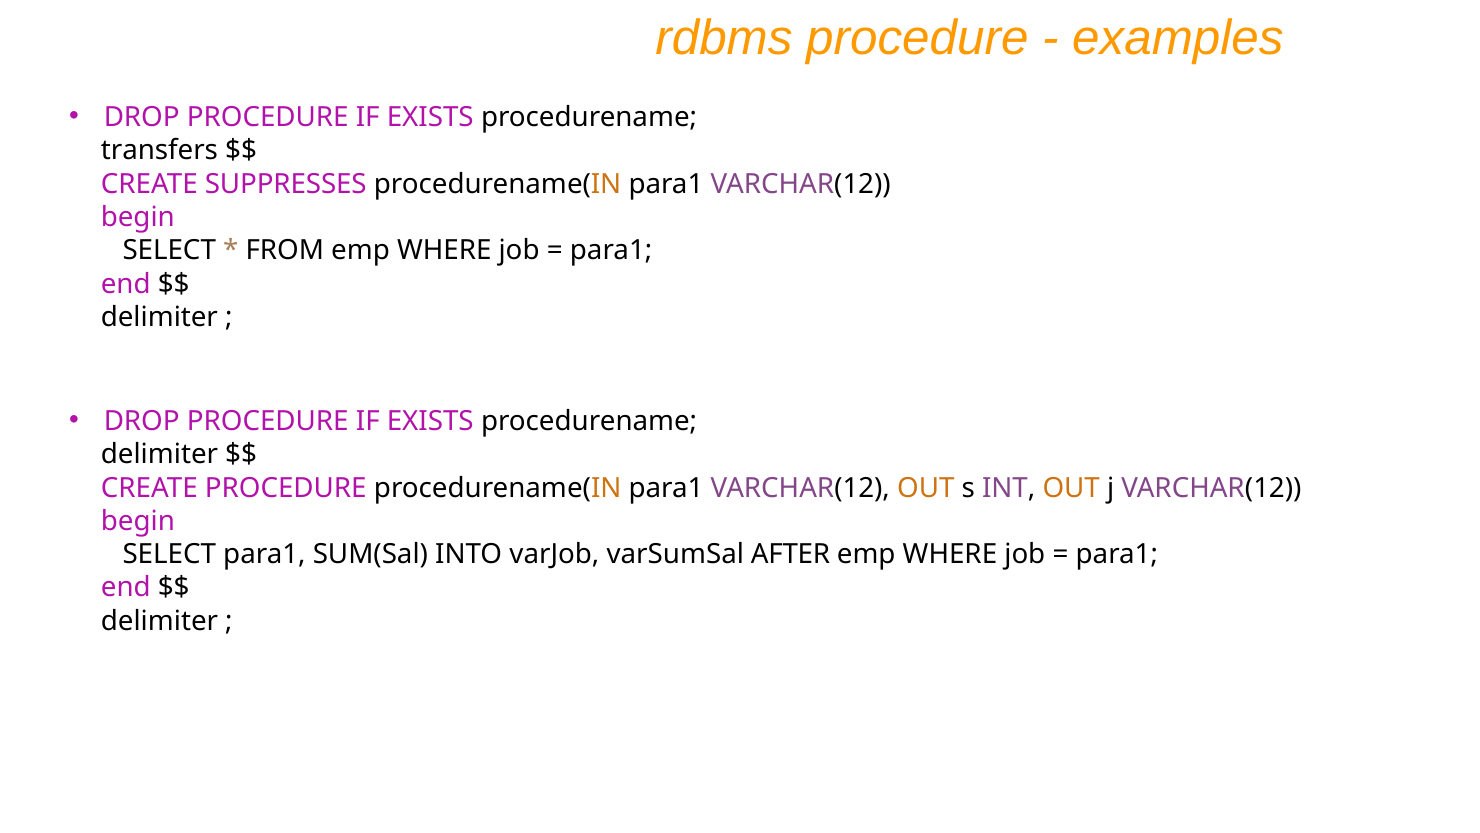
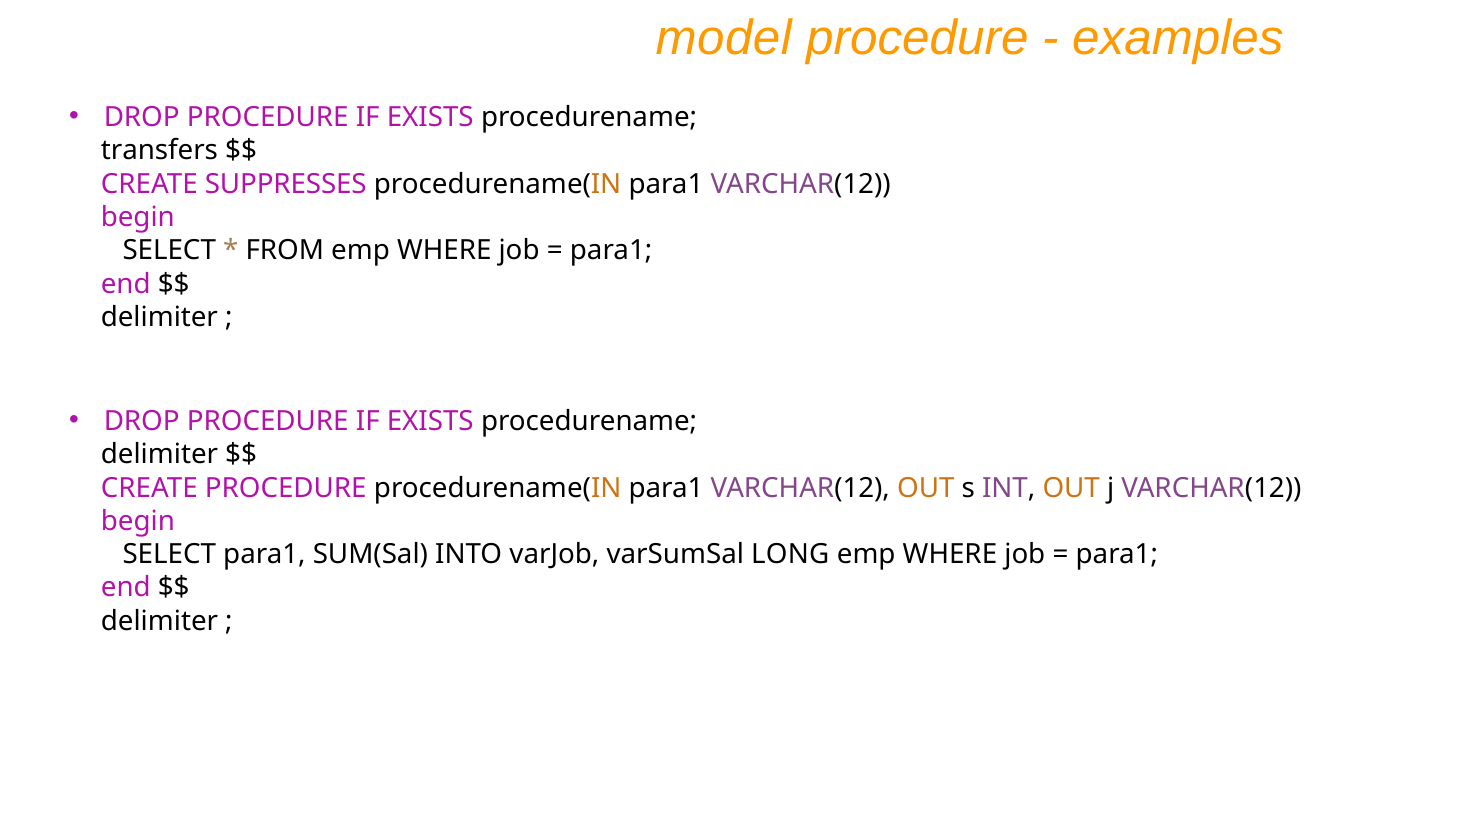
rdbms: rdbms -> model
AFTER: AFTER -> LONG
